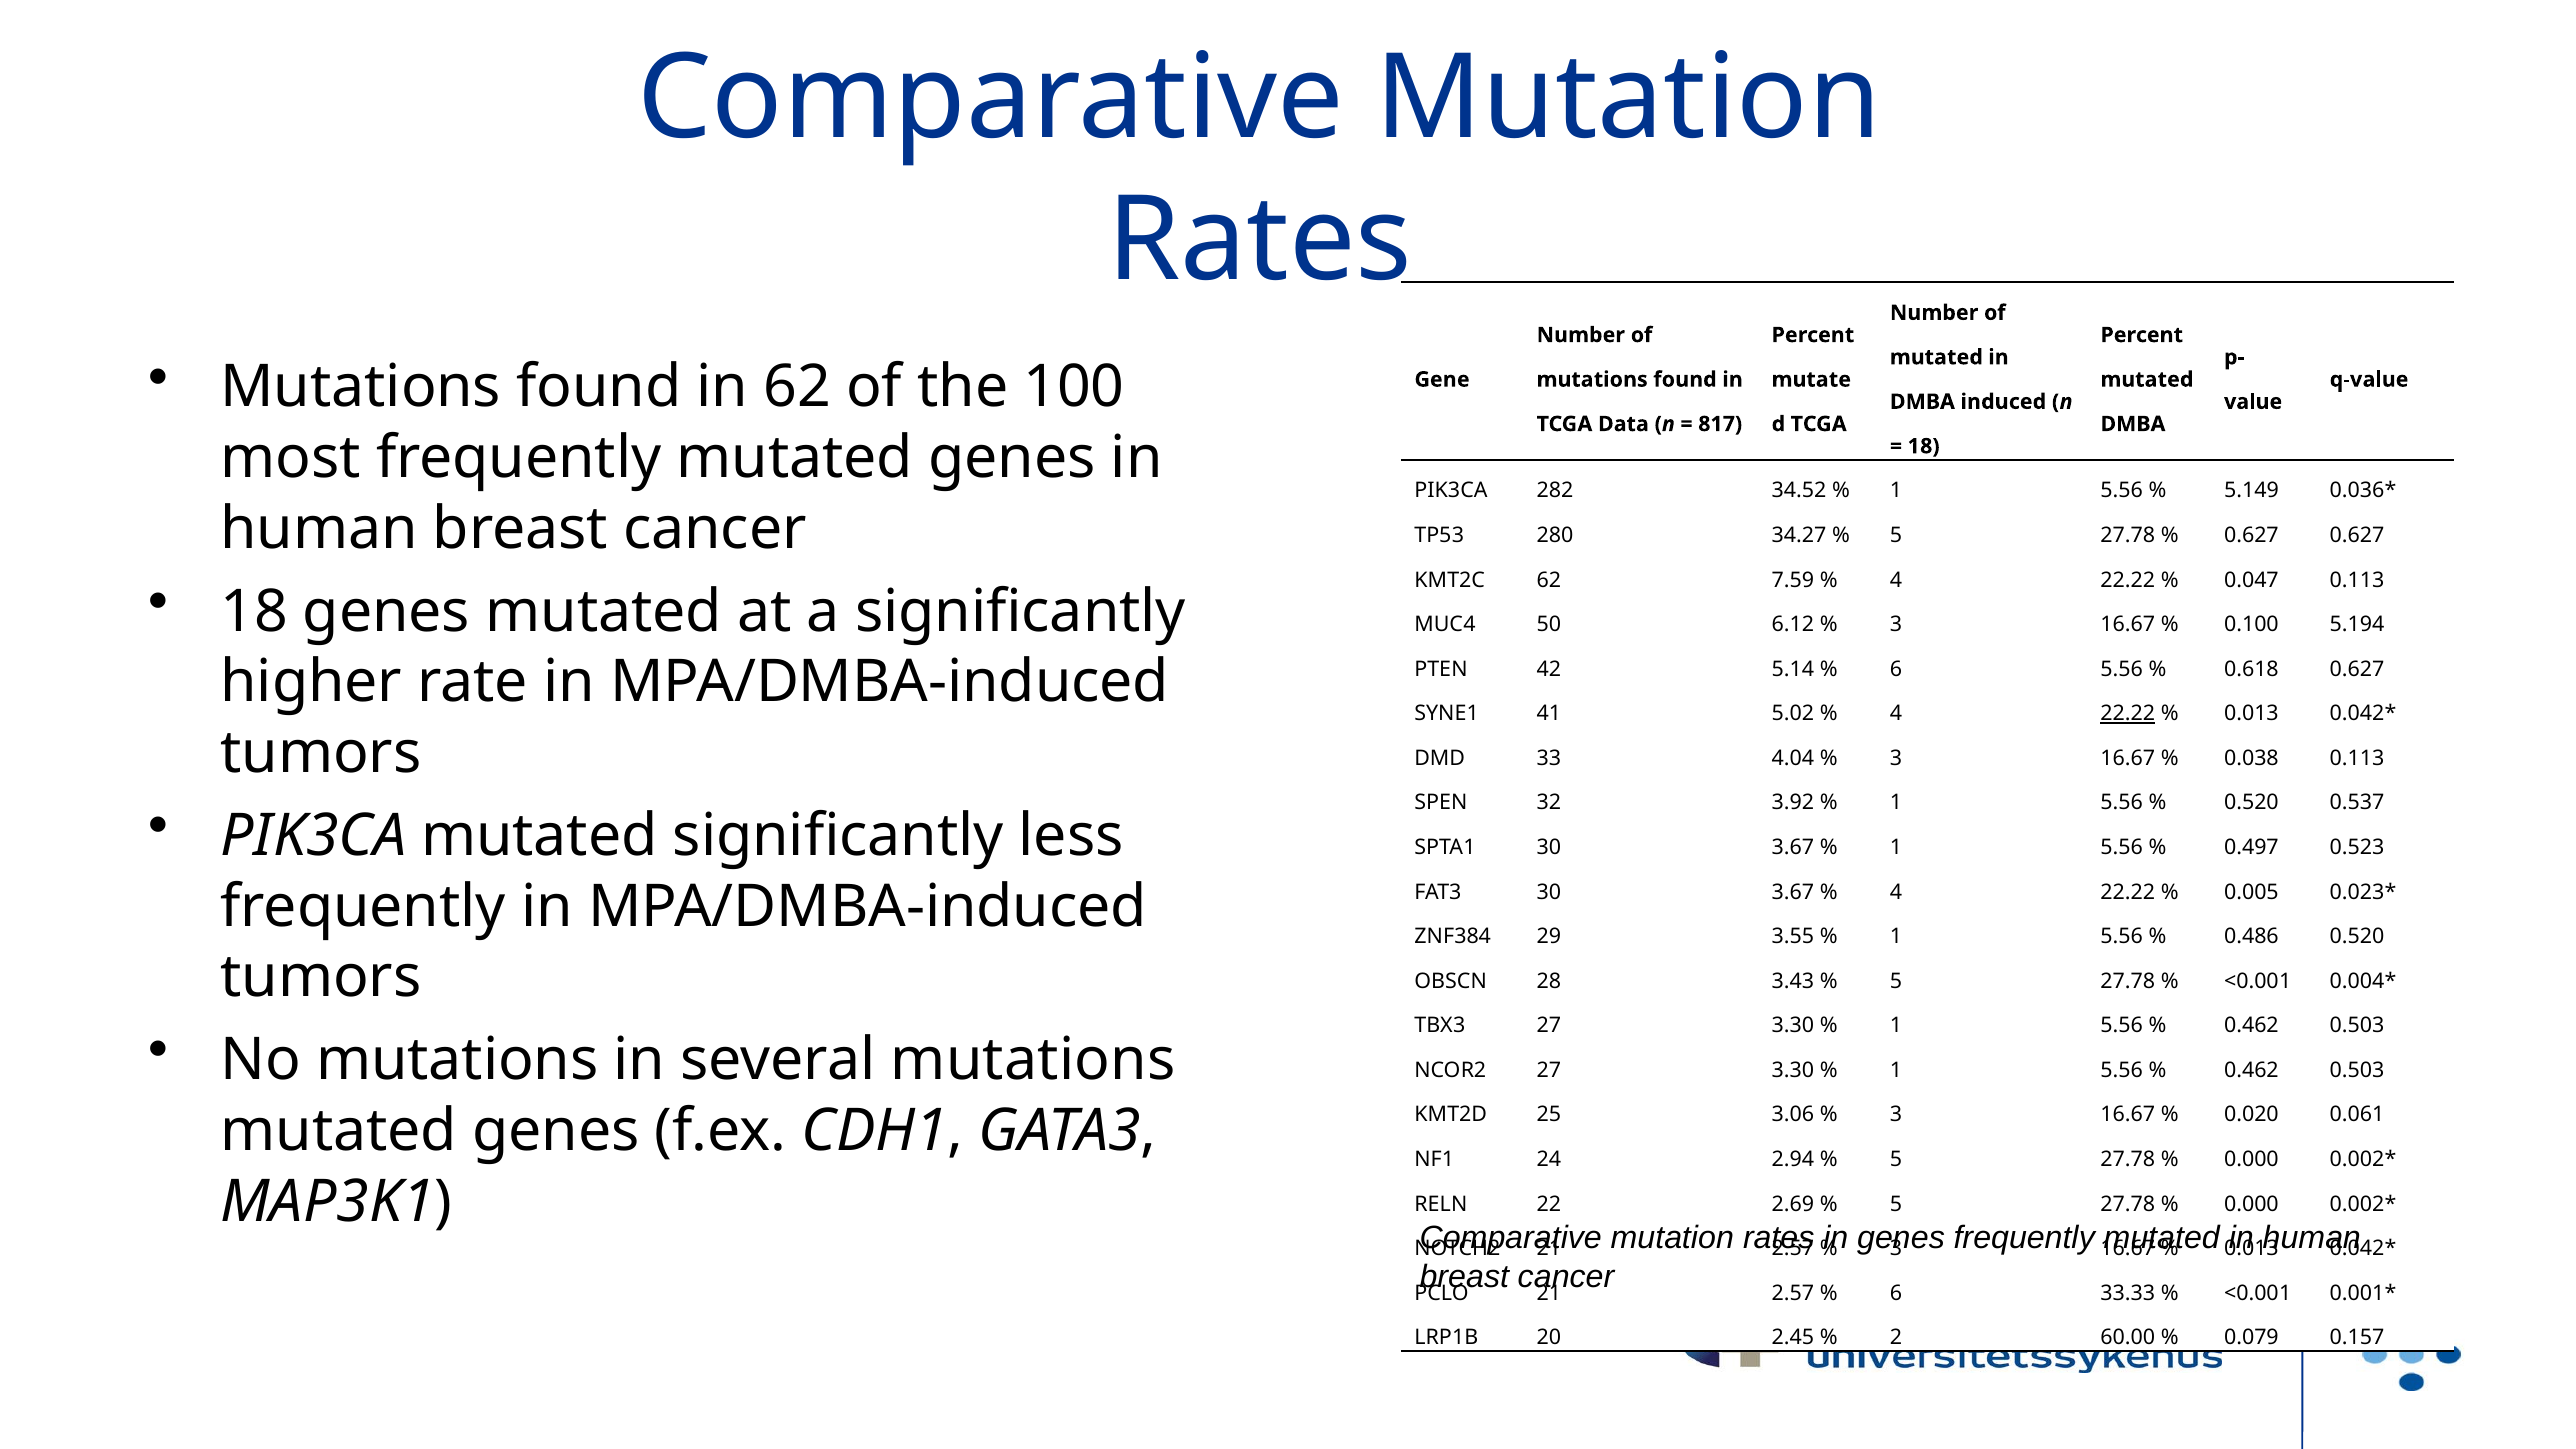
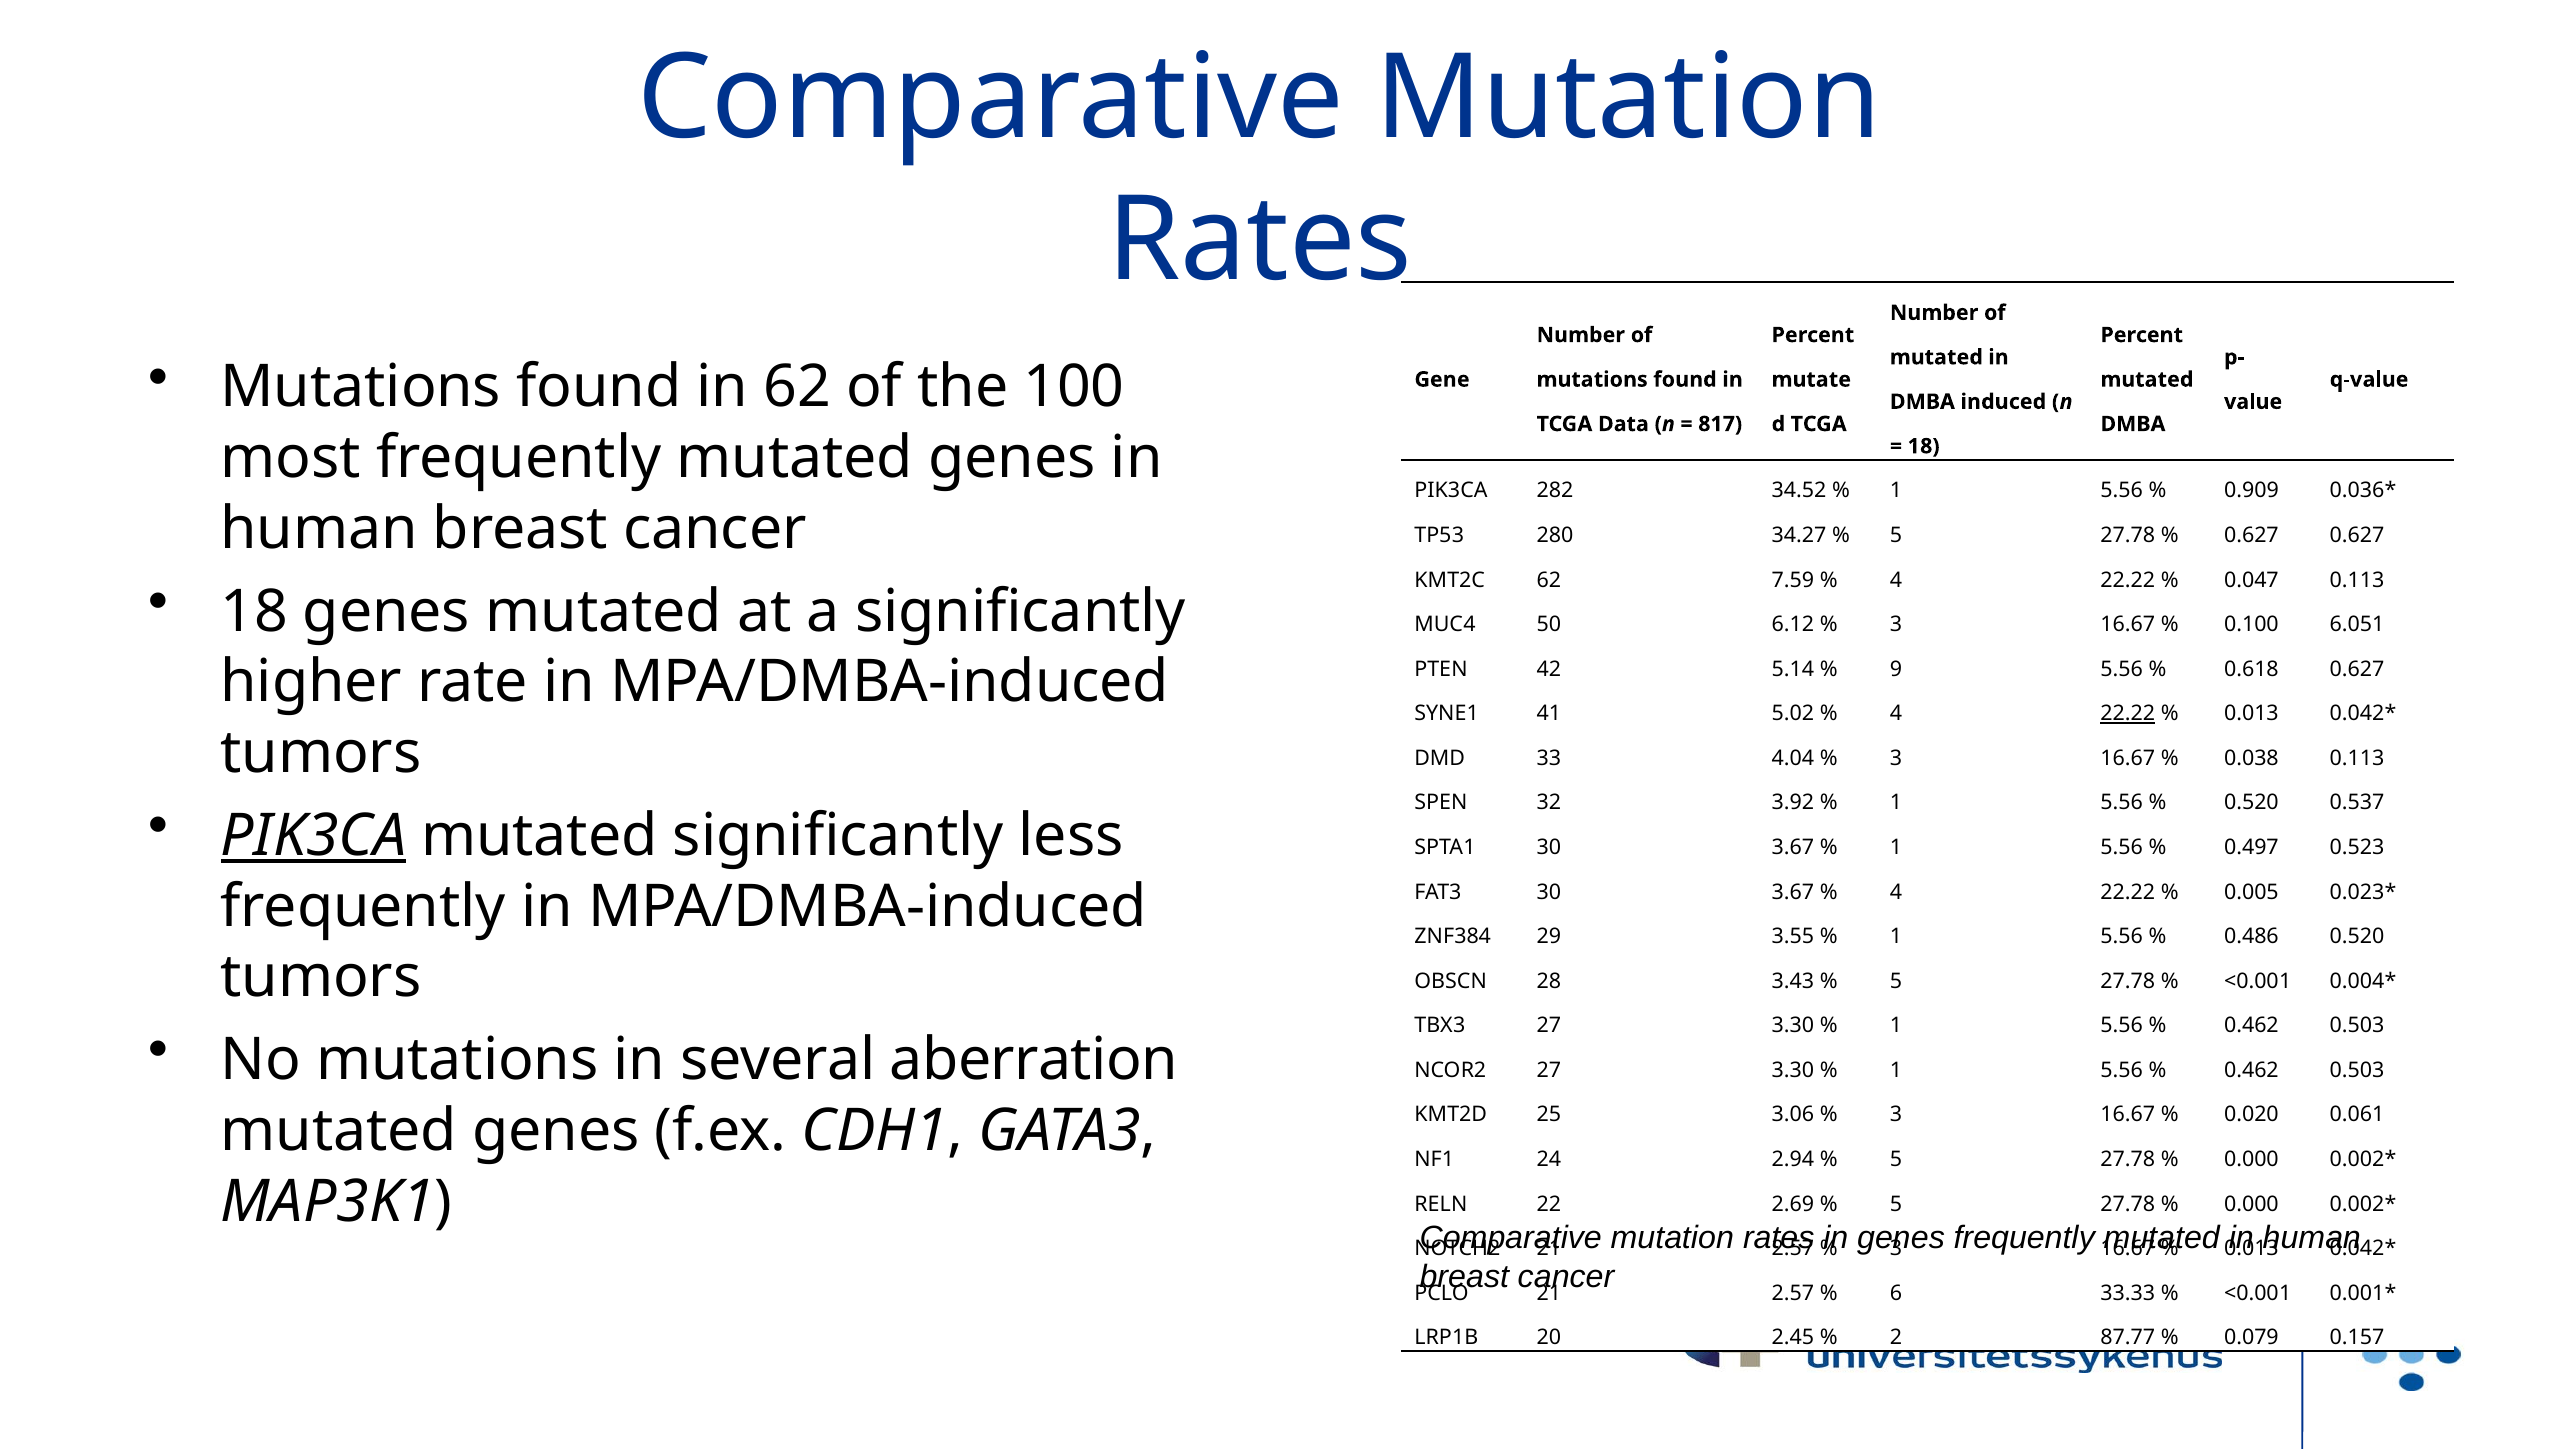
5.149: 5.149 -> 0.909
5.194: 5.194 -> 6.051
6 at (1896, 669): 6 -> 9
PIK3CA at (313, 836) underline: none -> present
several mutations: mutations -> aberration
60.00: 60.00 -> 87.77
